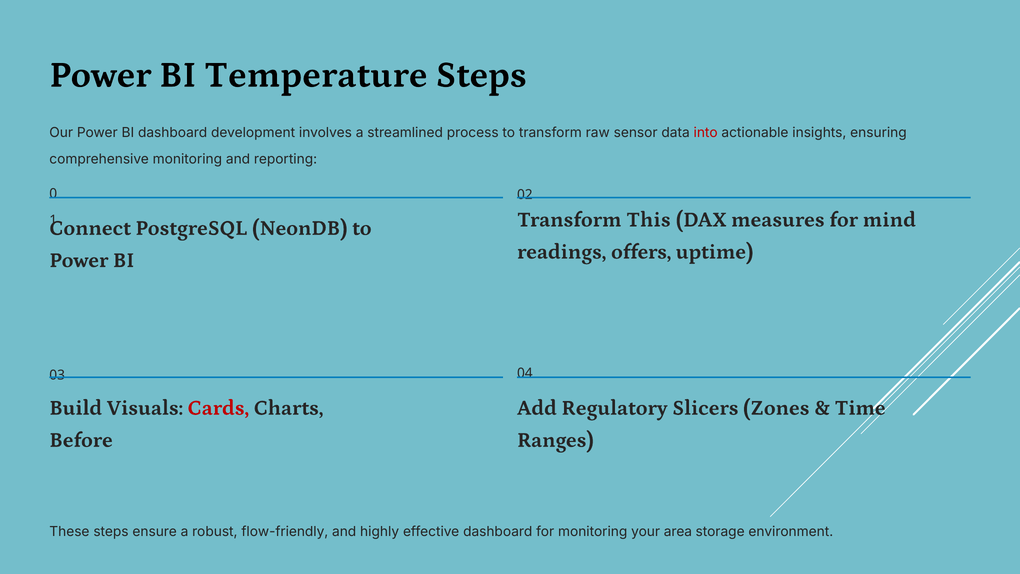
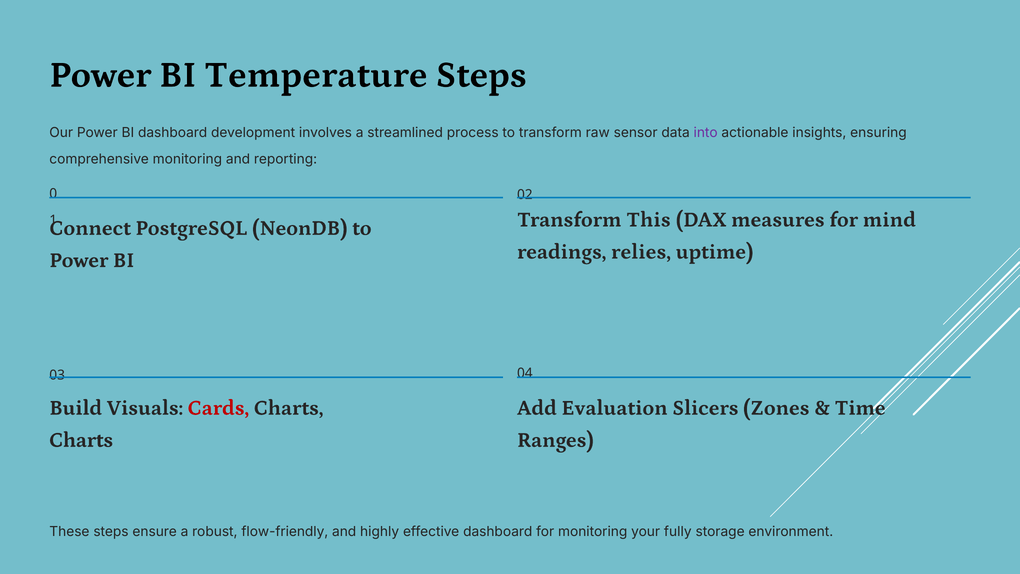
into colour: red -> purple
offers: offers -> relies
Regulatory: Regulatory -> Evaluation
Before at (81, 440): Before -> Charts
area: area -> fully
